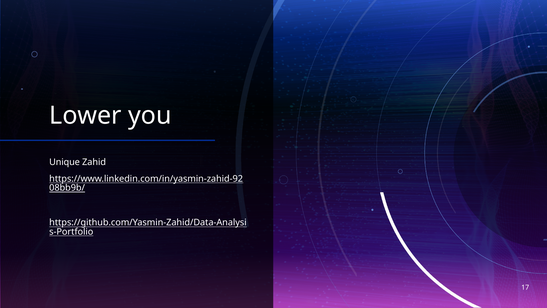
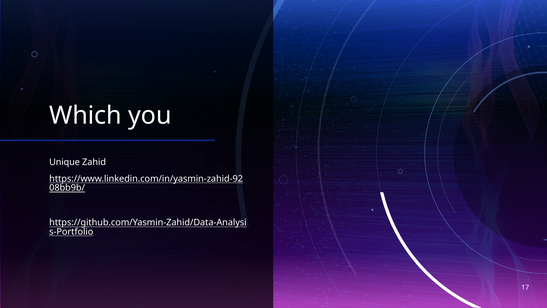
Lower: Lower -> Which
